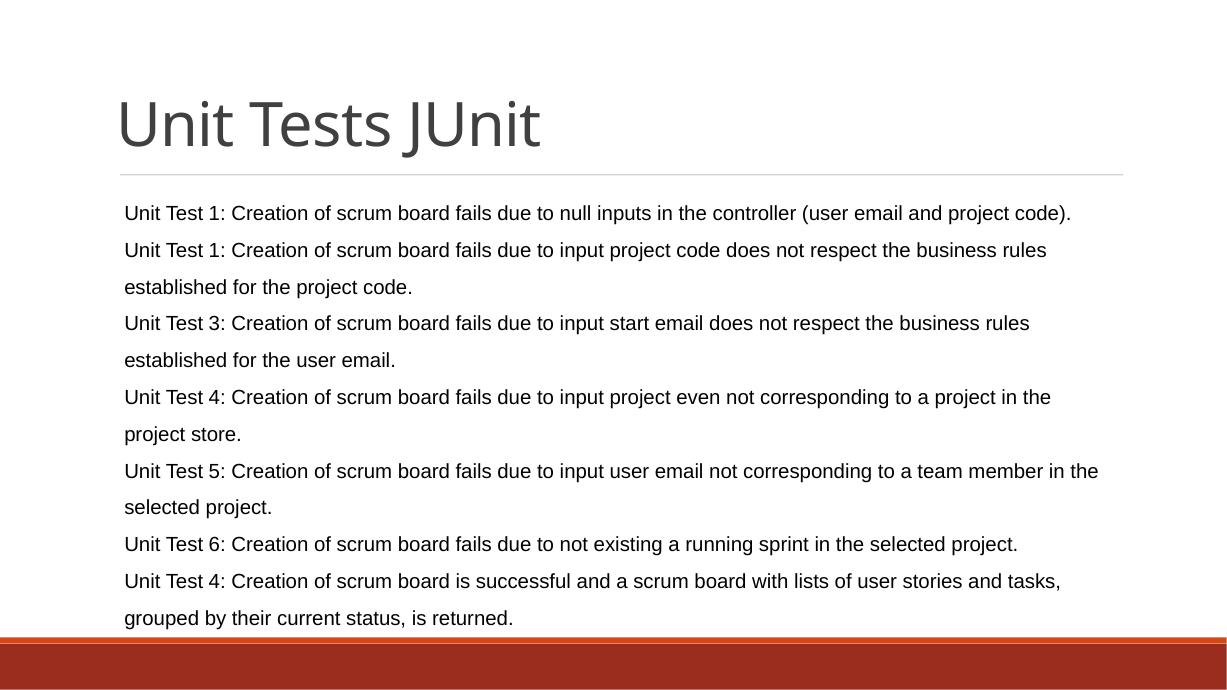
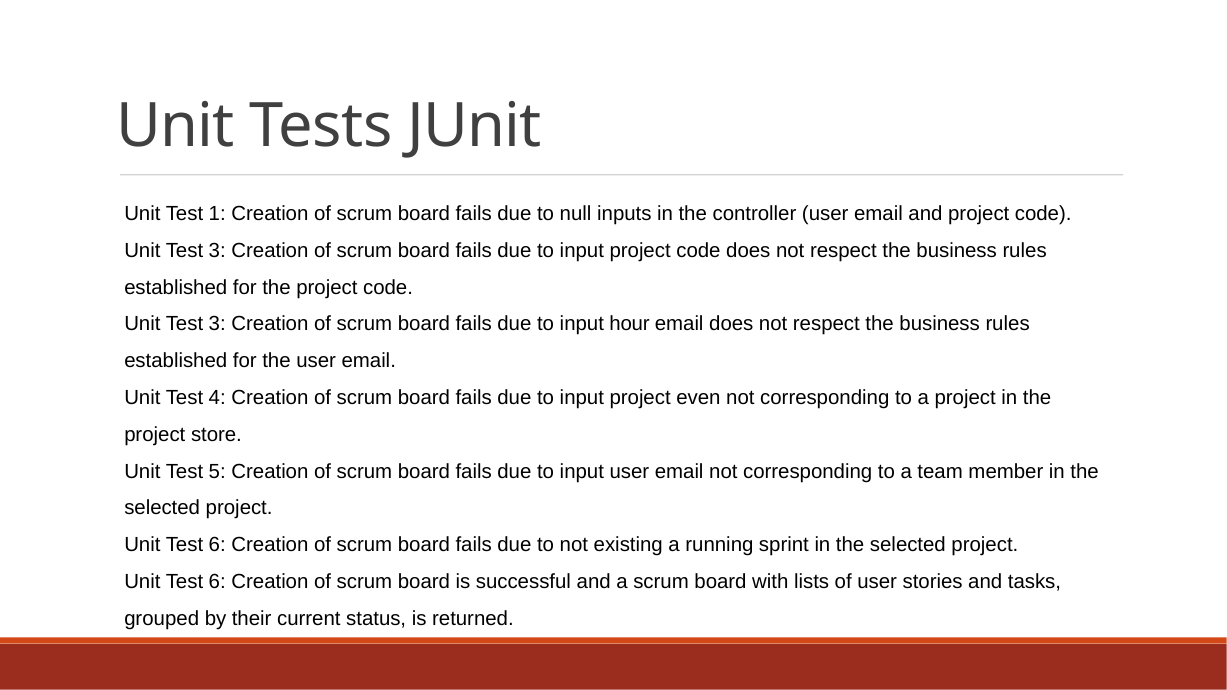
1 at (217, 251): 1 -> 3
start: start -> hour
4 at (217, 582): 4 -> 6
